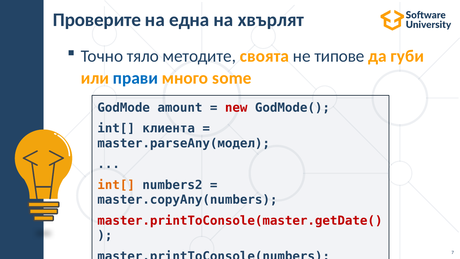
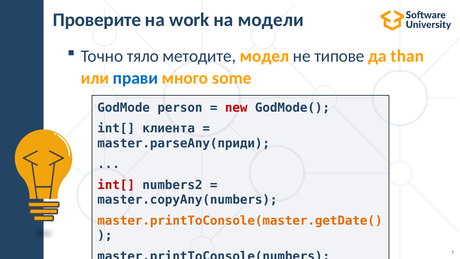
една: една -> work
хвърлят: хвърлят -> модели
своята: своята -> модел
губи: губи -> than
amount: amount -> person
master.parseAny(модел: master.parseAny(модел -> master.parseAny(приди
int[ at (116, 185) colour: orange -> red
master.printToConsole(master.getDate( colour: red -> orange
